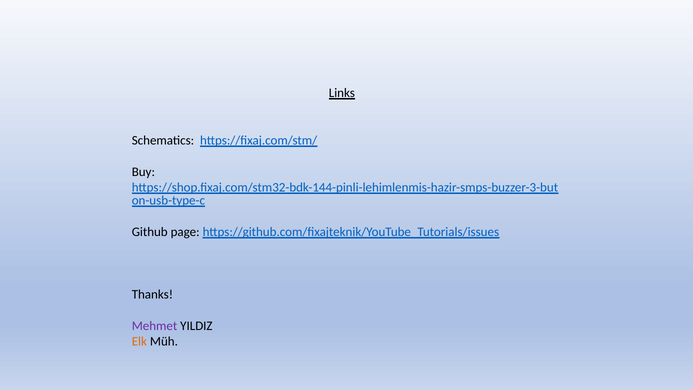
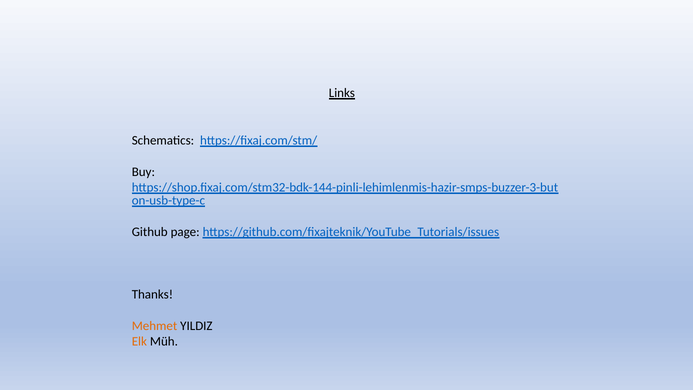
Mehmet colour: purple -> orange
